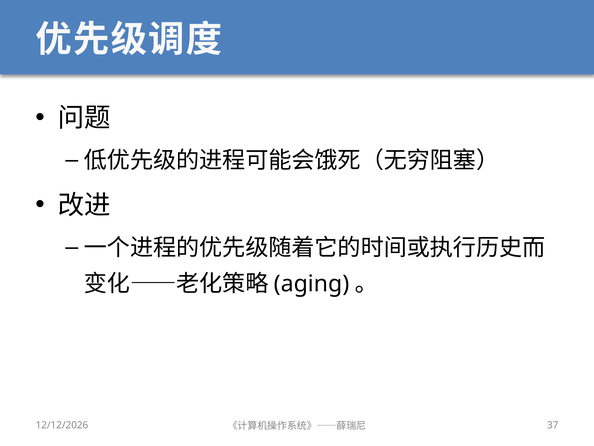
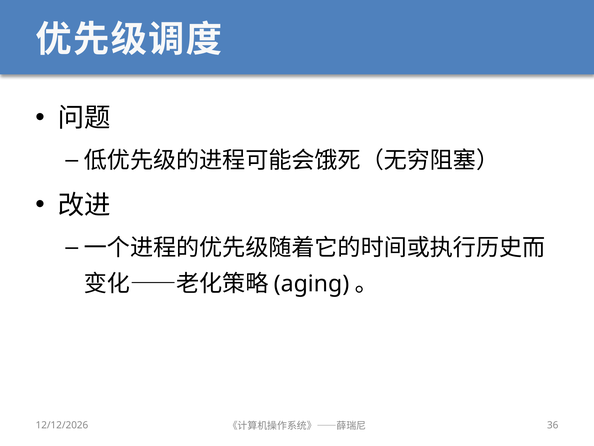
37: 37 -> 36
